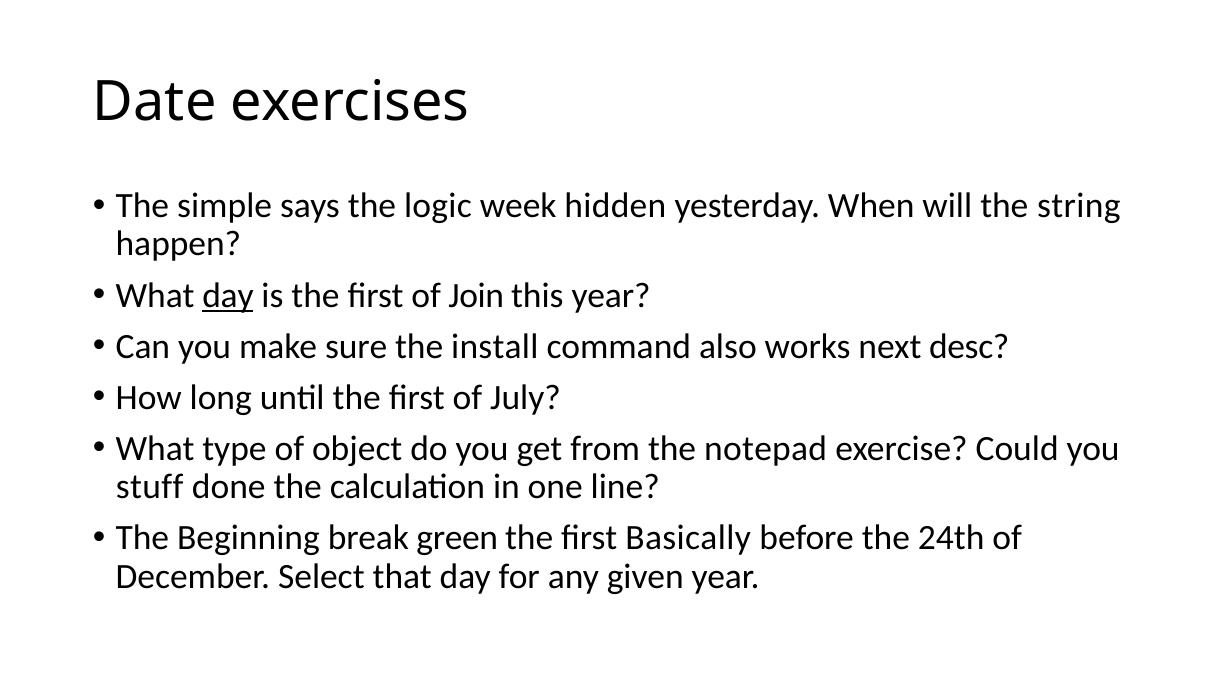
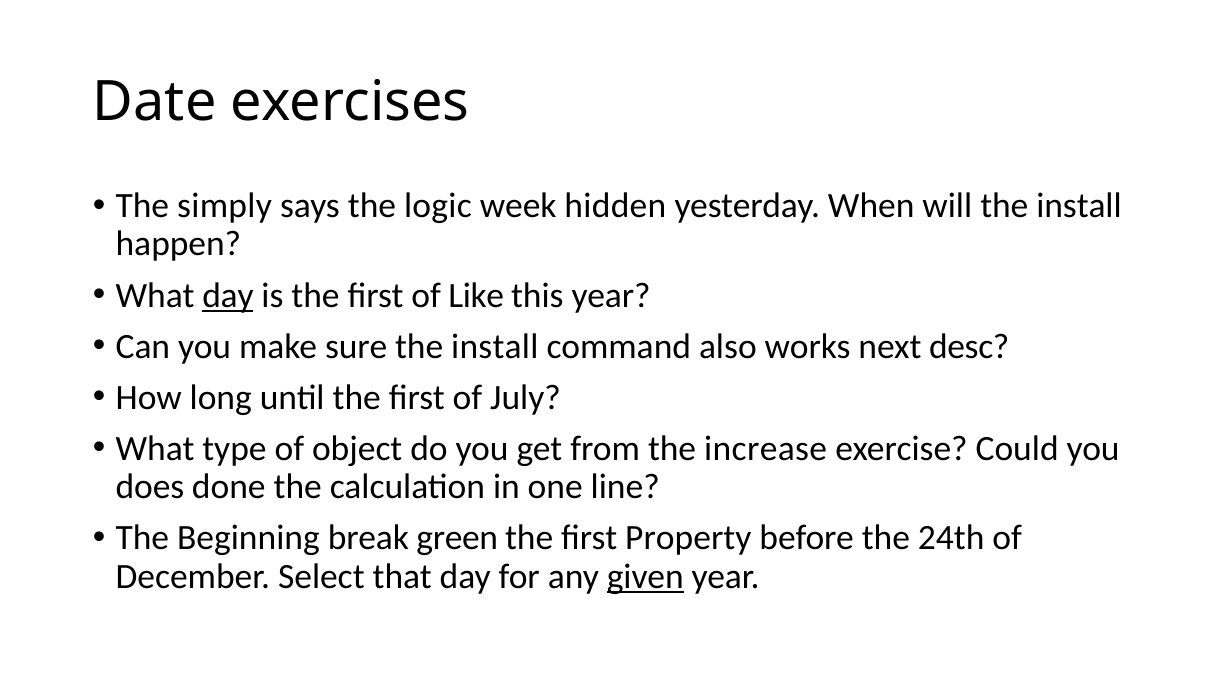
simple: simple -> simply
will the string: string -> install
Join: Join -> Like
notepad: notepad -> increase
stuff: stuff -> does
Basically: Basically -> Property
given underline: none -> present
